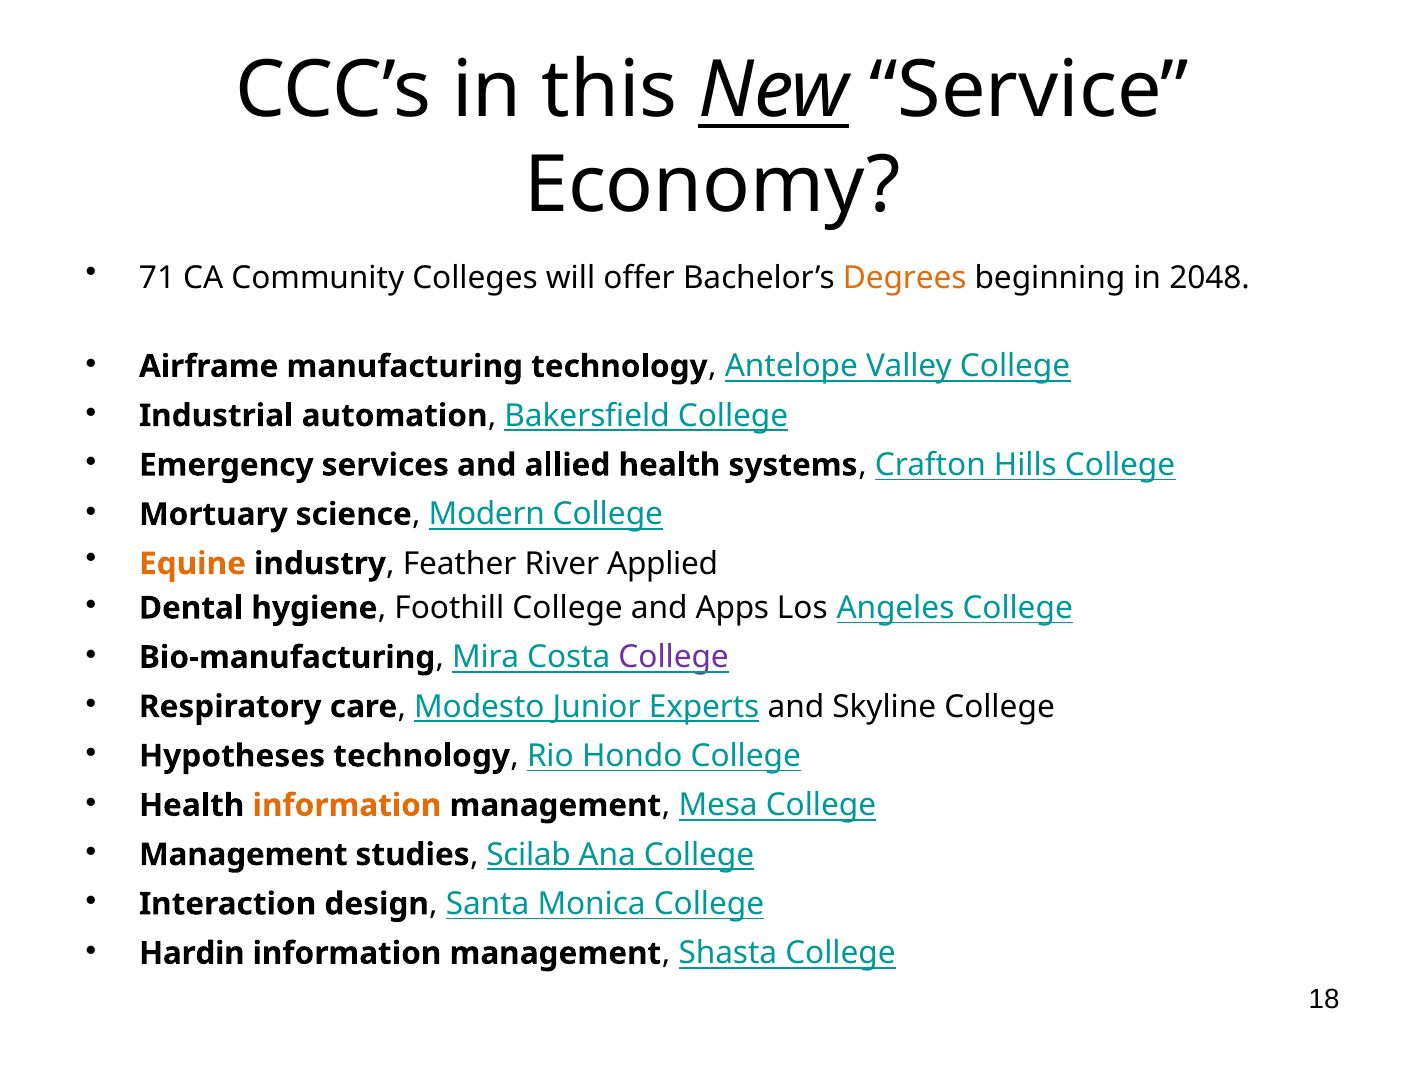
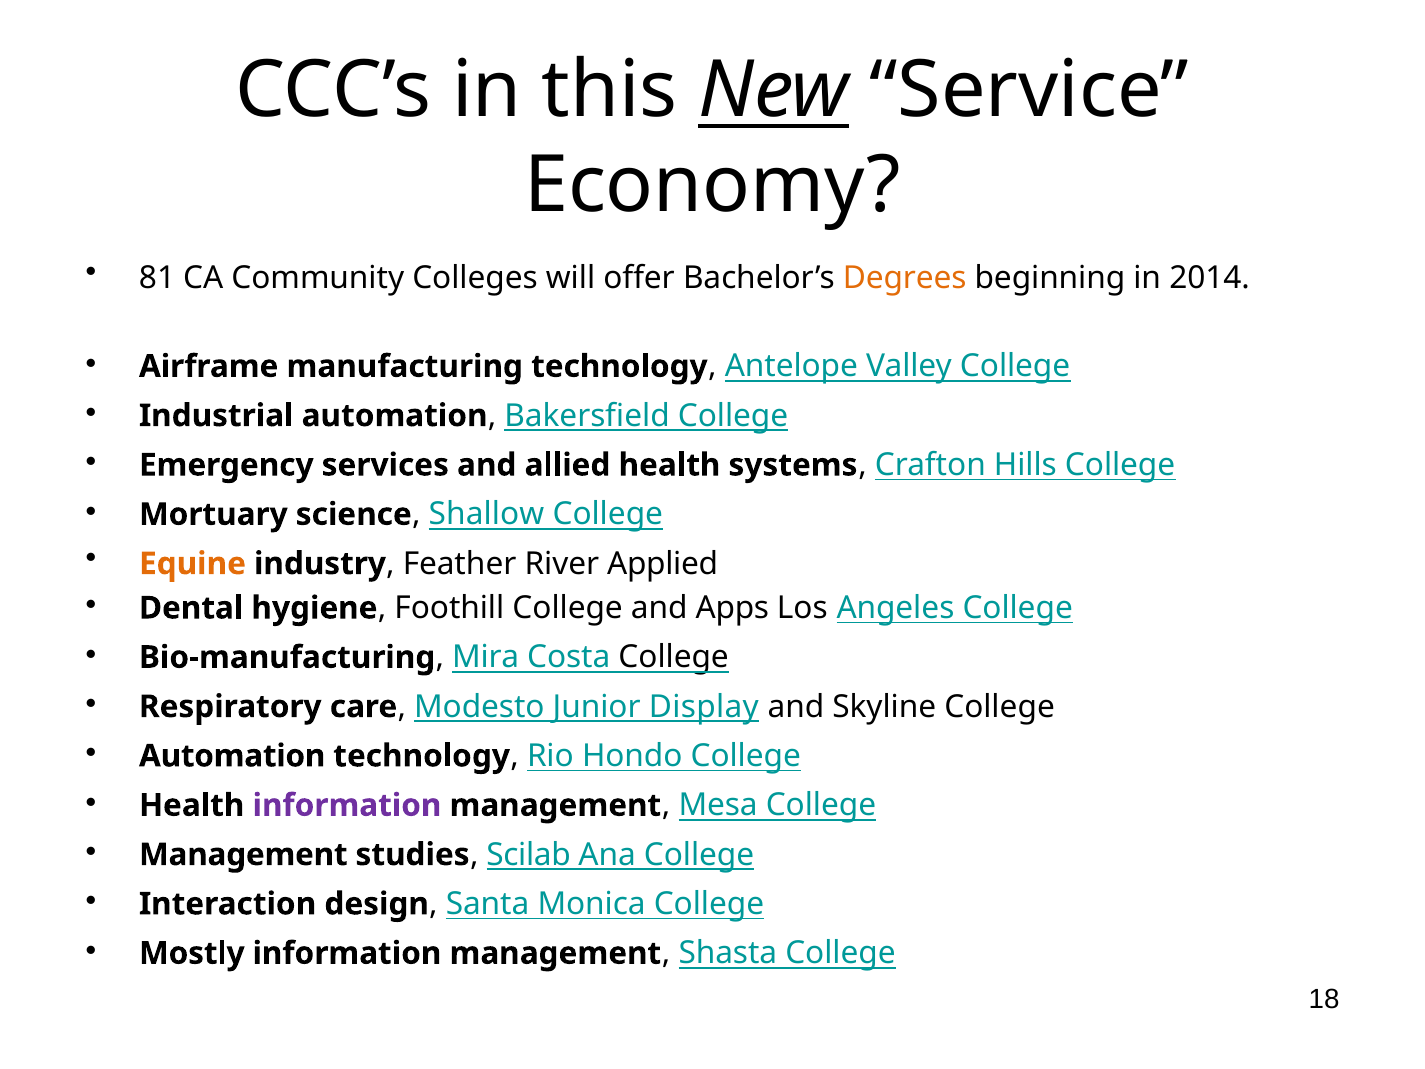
71: 71 -> 81
2048: 2048 -> 2014
Modern: Modern -> Shallow
College at (674, 657) colour: purple -> black
Experts: Experts -> Display
Hypotheses at (232, 756): Hypotheses -> Automation
information at (347, 805) colour: orange -> purple
Hardin: Hardin -> Mostly
